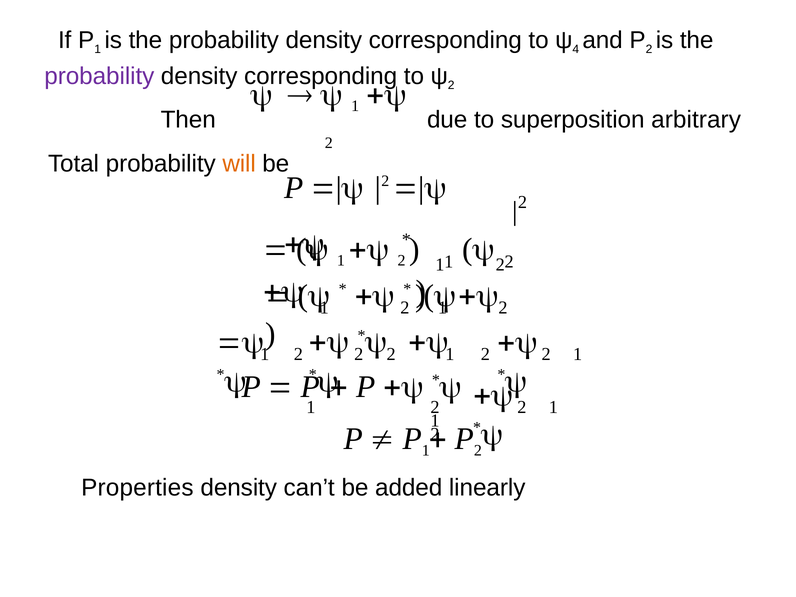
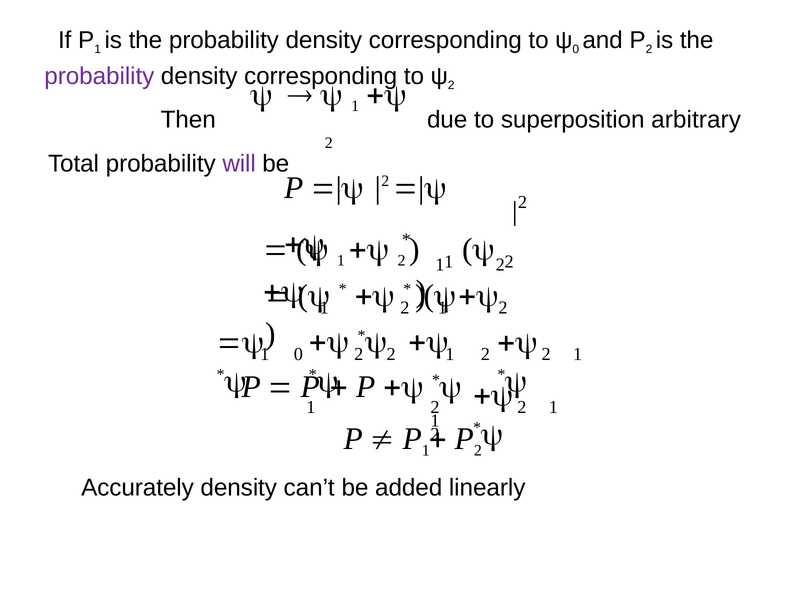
4 at (576, 49): 4 -> 0
will colour: orange -> purple
2 at (298, 354): 2 -> 0
Properties: Properties -> Accurately
